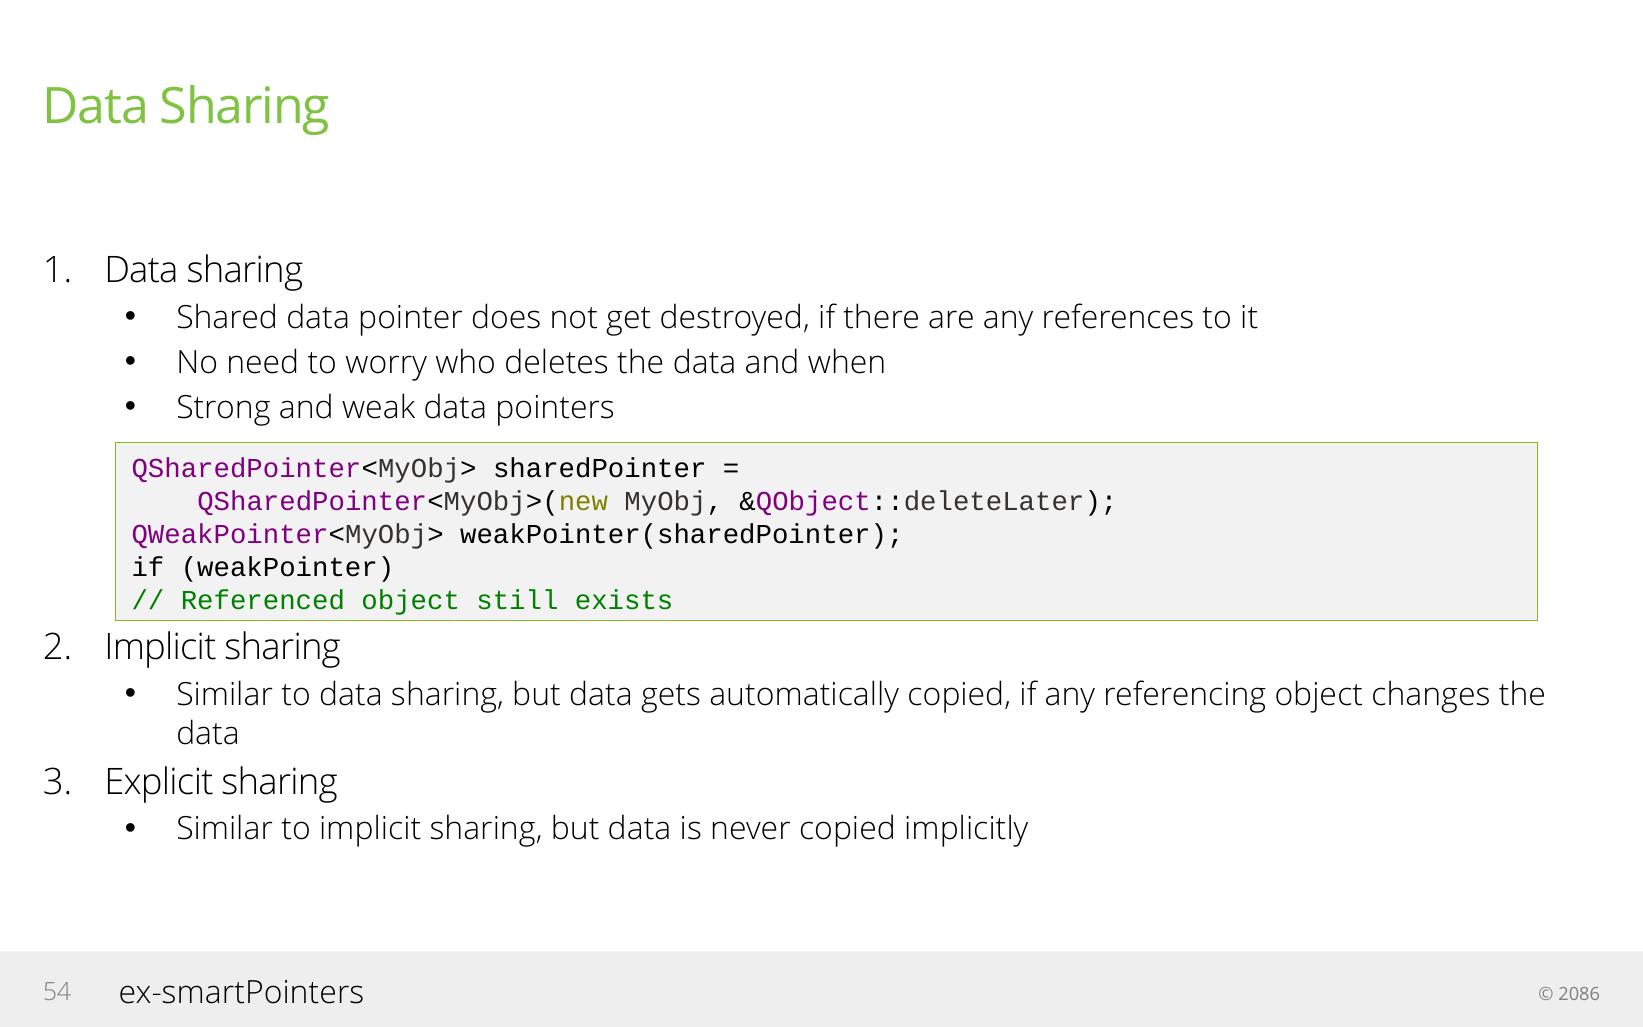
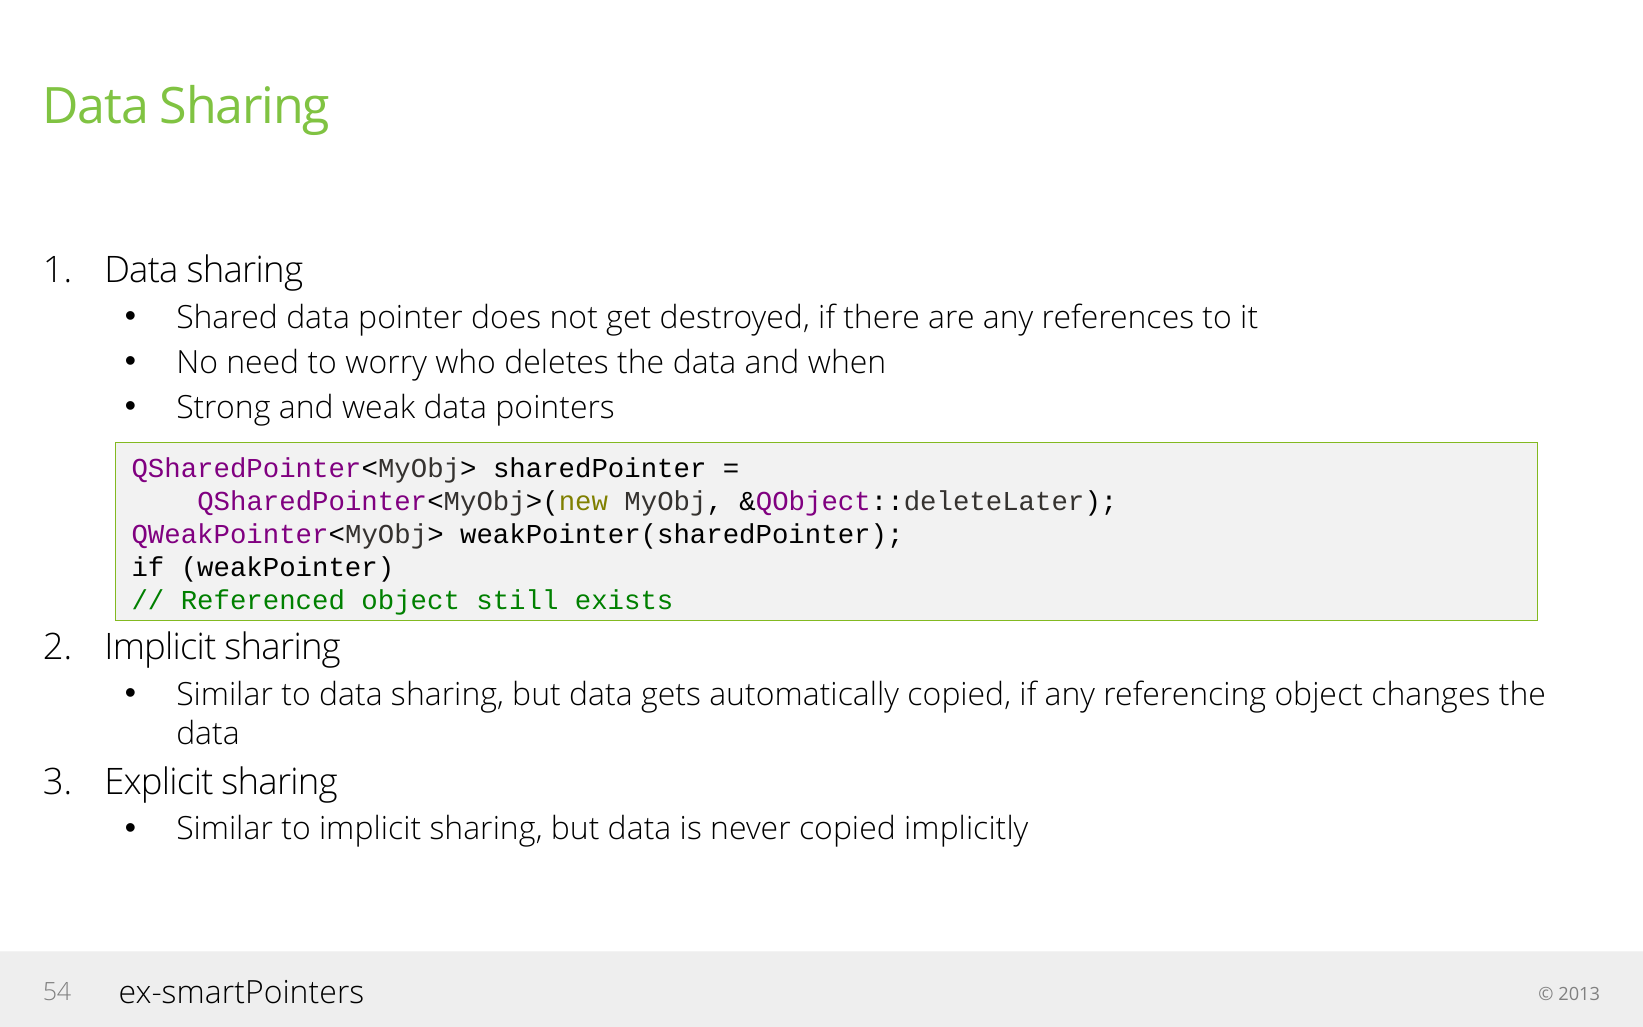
2086: 2086 -> 2013
